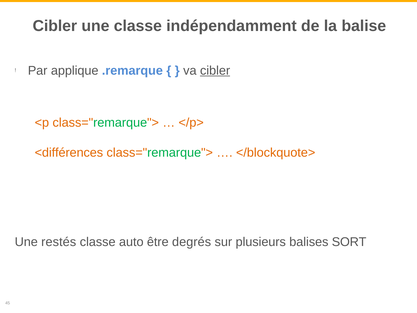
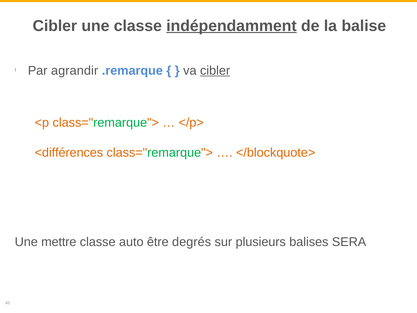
indépendamment underline: none -> present
applique: applique -> agrandir
restés: restés -> mettre
SORT: SORT -> SERA
